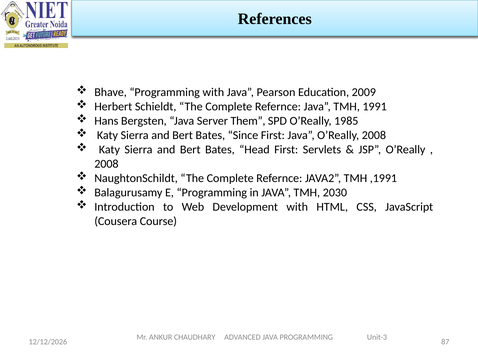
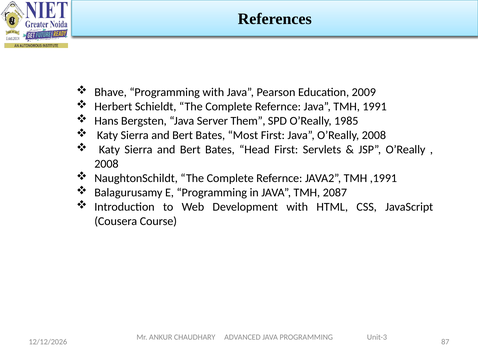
Since: Since -> Most
2030: 2030 -> 2087
